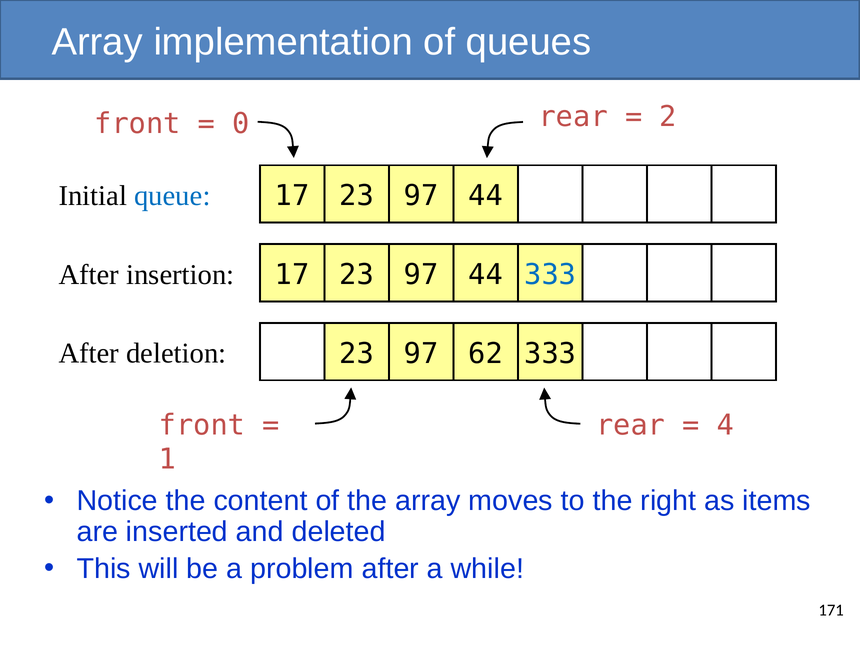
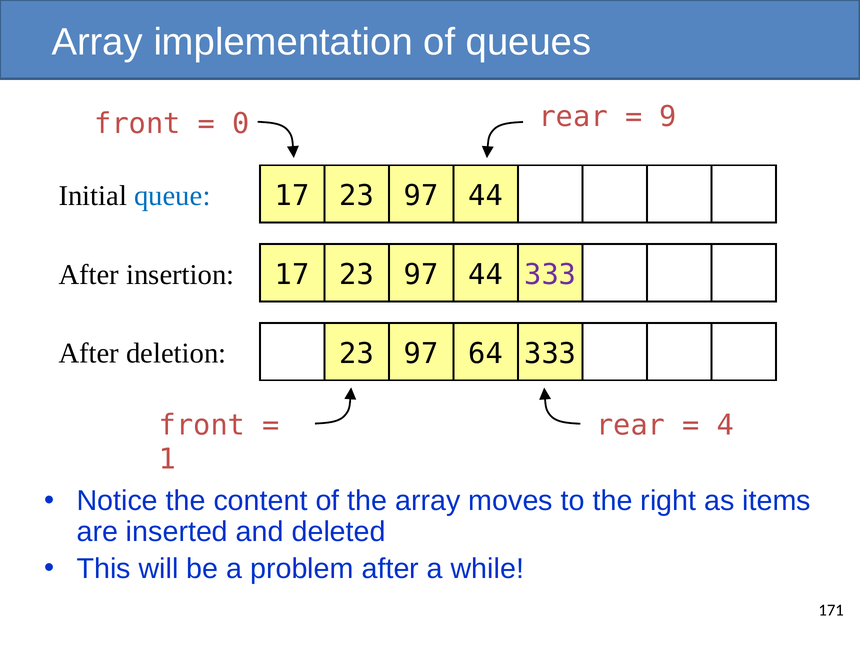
2: 2 -> 9
333 at (550, 275) colour: blue -> purple
62: 62 -> 64
